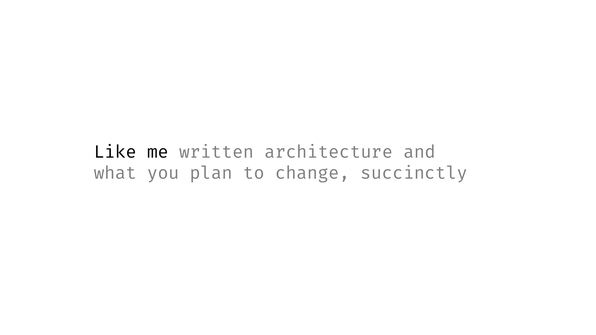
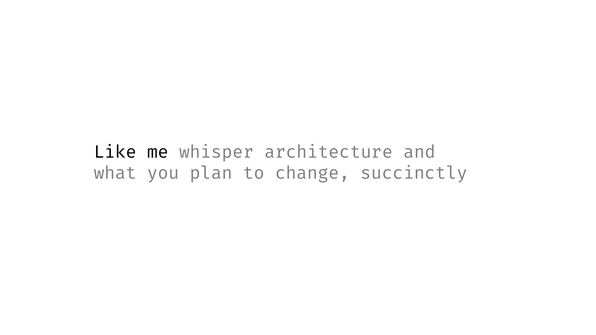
written: written -> whisper
